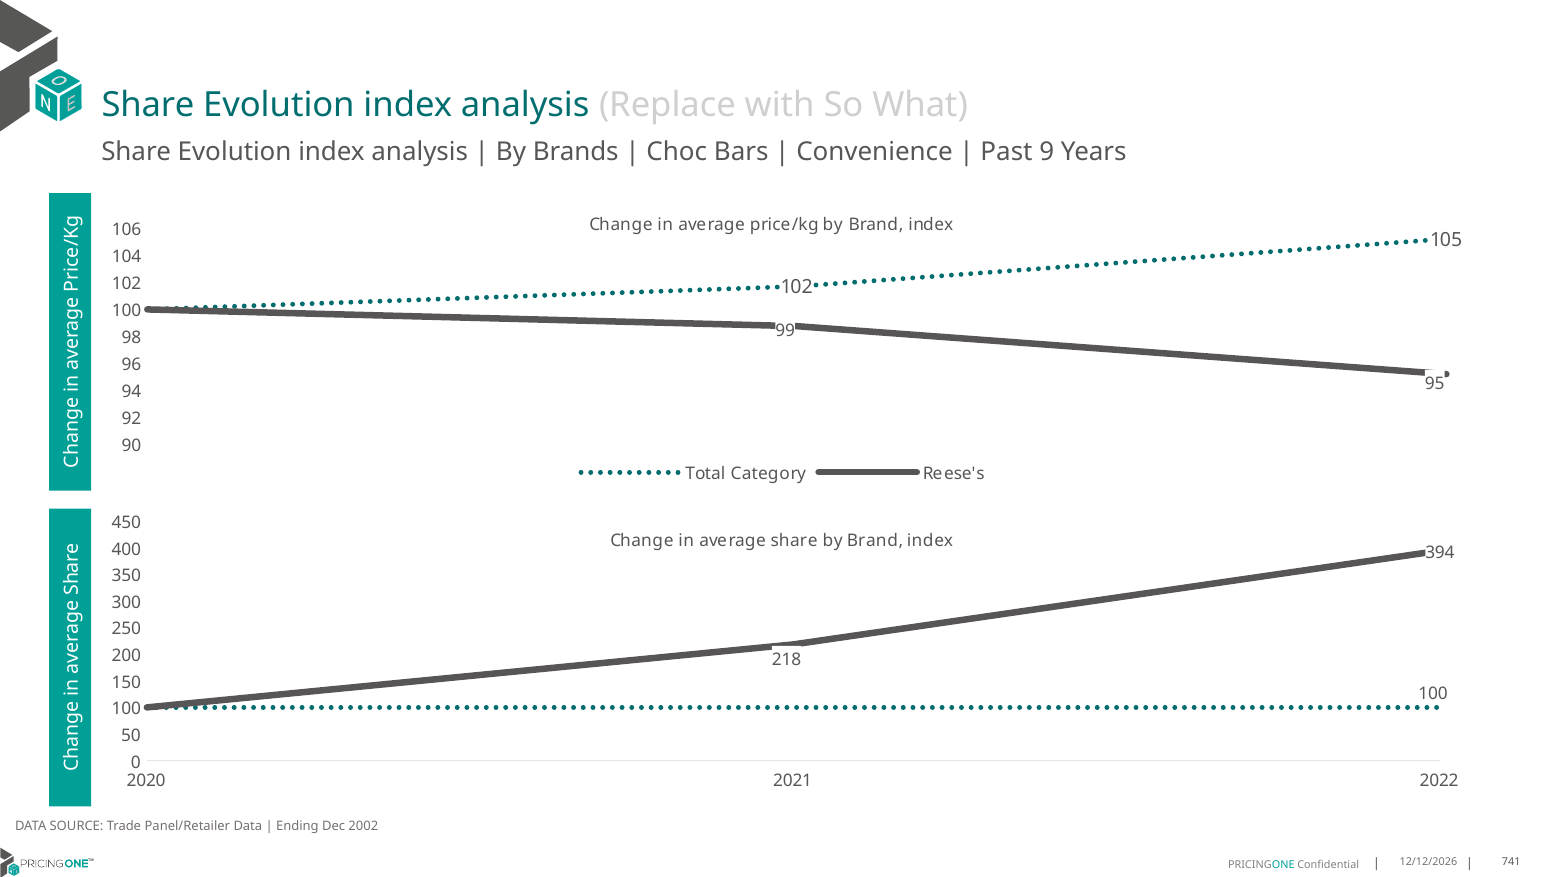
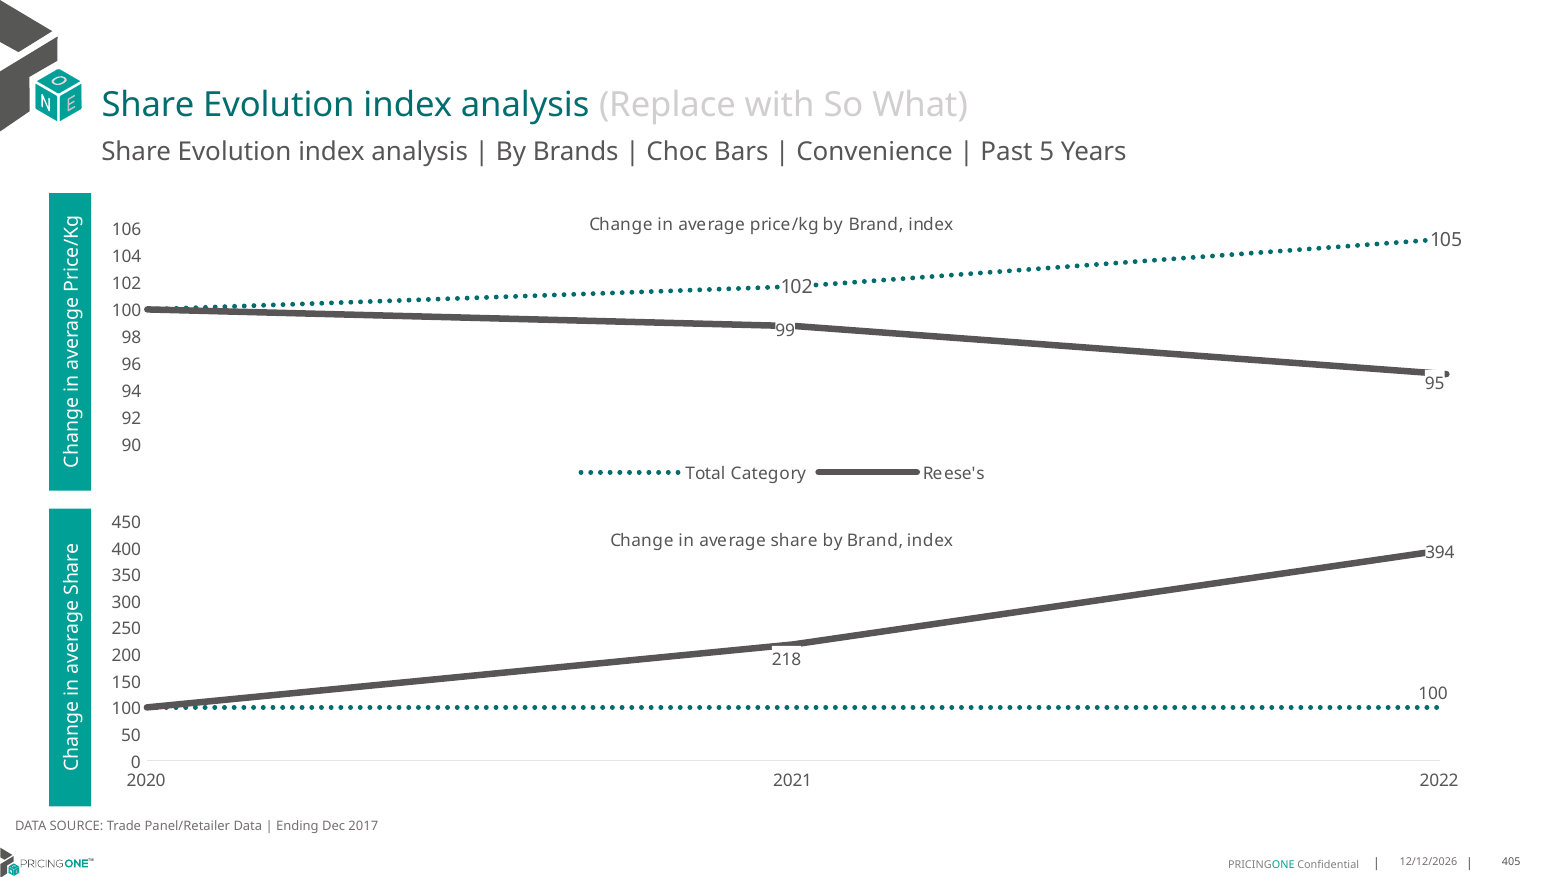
9: 9 -> 5
2002: 2002 -> 2017
741: 741 -> 405
